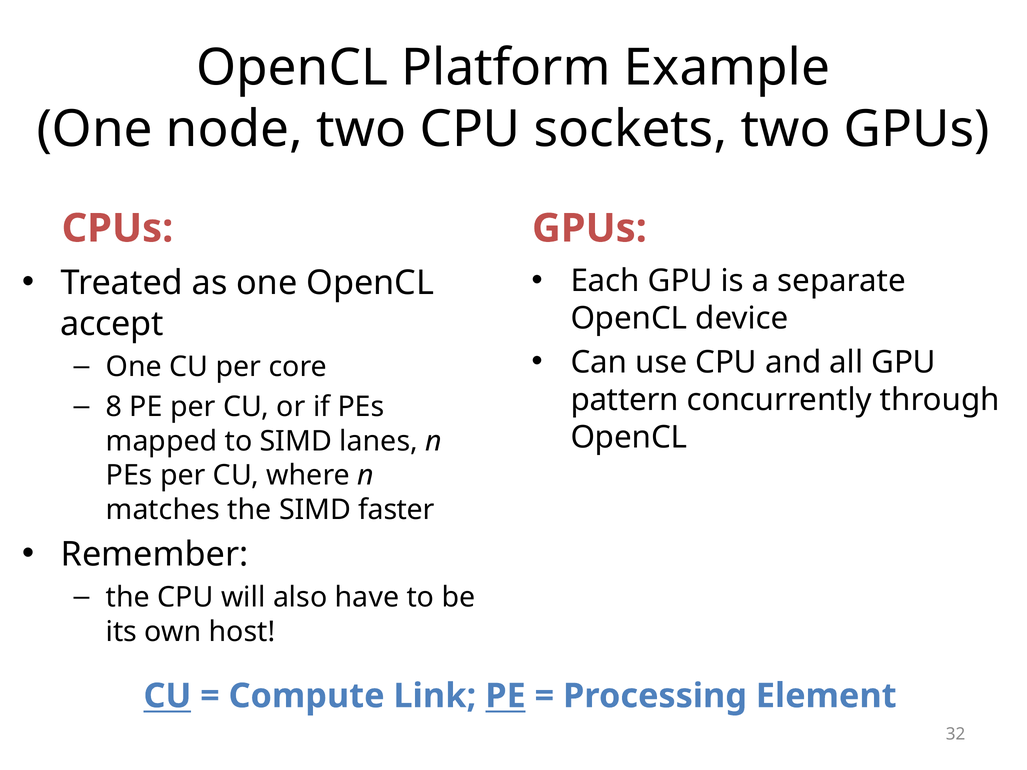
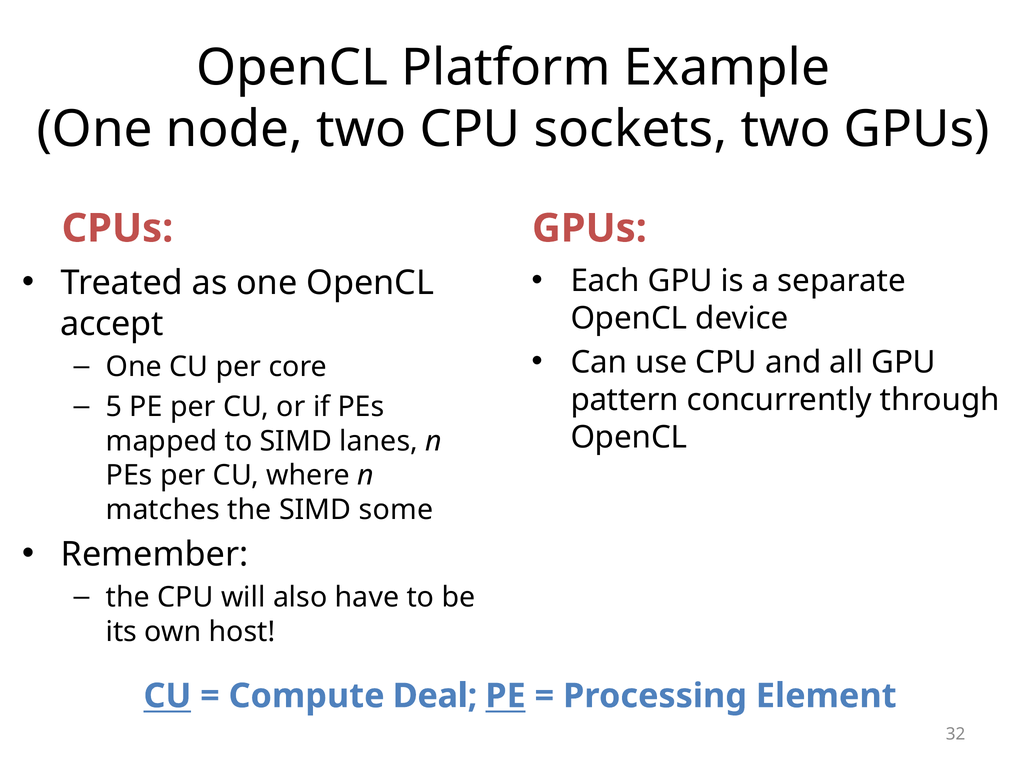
8: 8 -> 5
faster: faster -> some
Link: Link -> Deal
